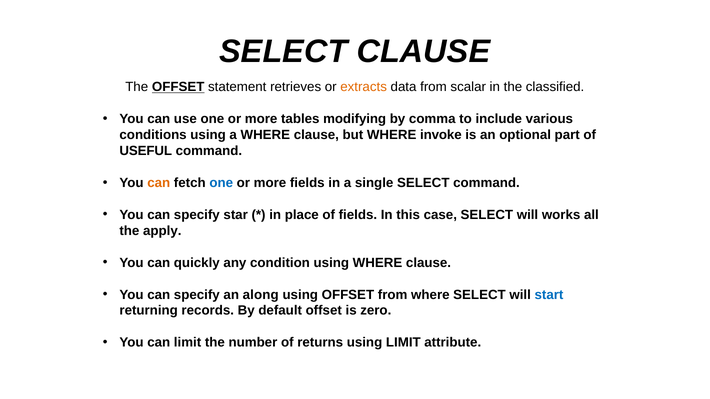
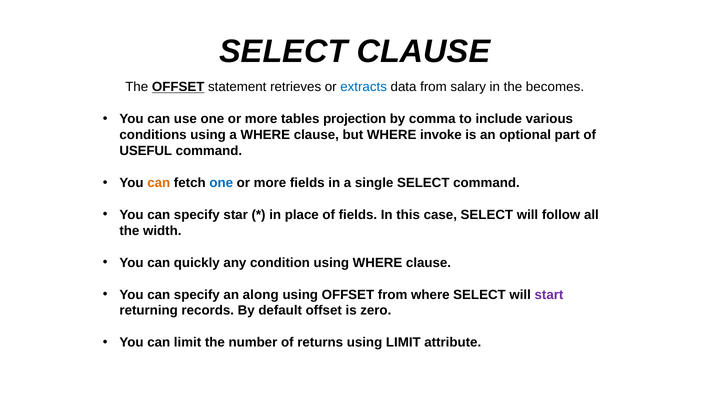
extracts colour: orange -> blue
scalar: scalar -> salary
classified: classified -> becomes
modifying: modifying -> projection
works: works -> follow
apply: apply -> width
start colour: blue -> purple
